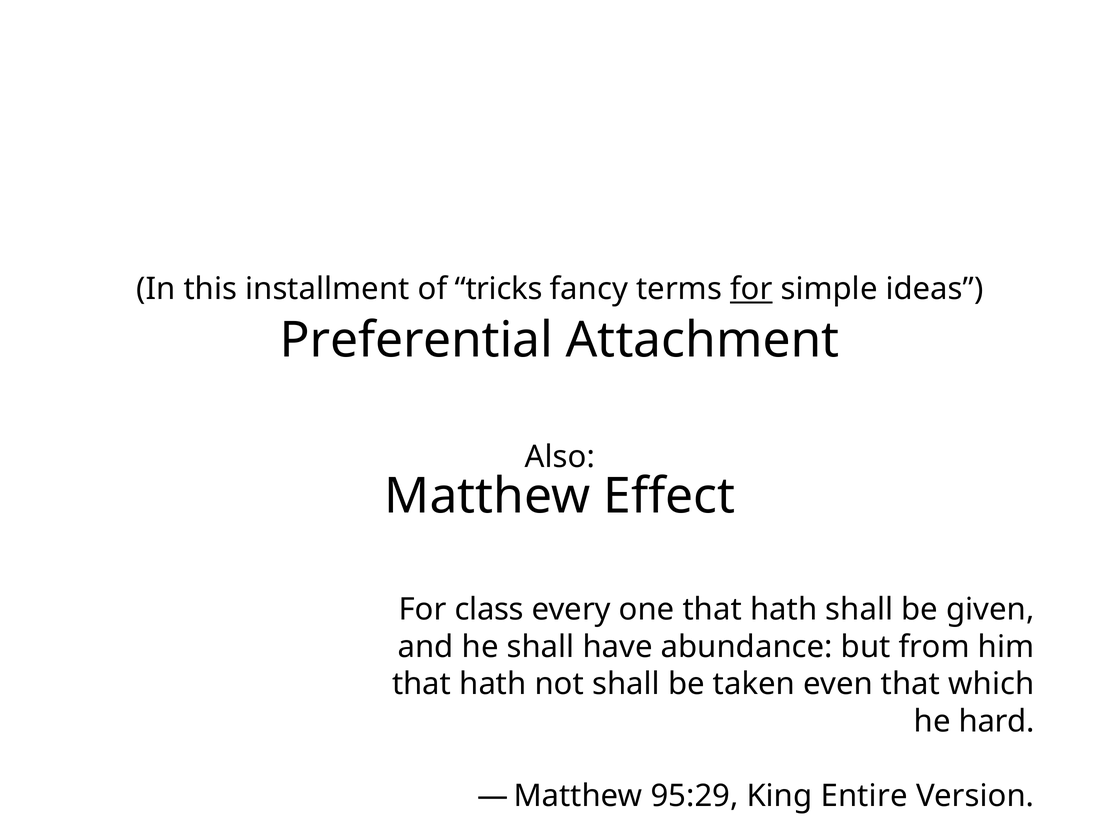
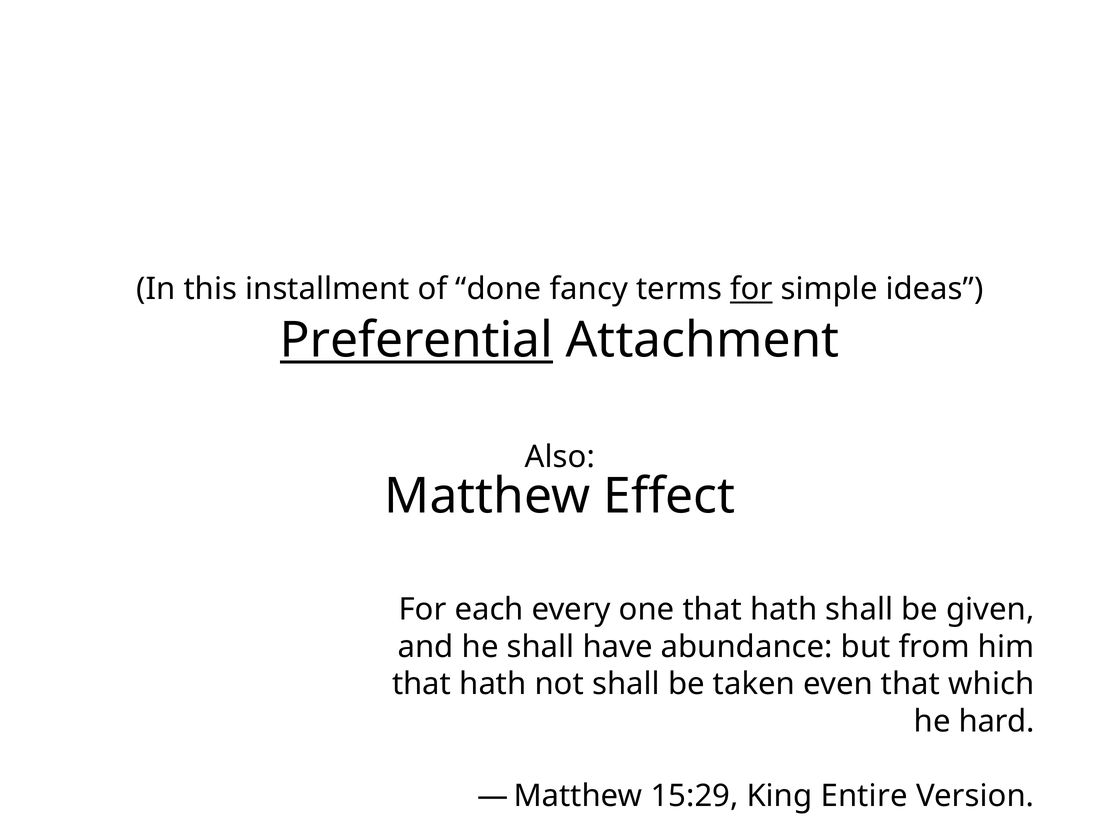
tricks: tricks -> done
Preferential underline: none -> present
class: class -> each
95:29: 95:29 -> 15:29
